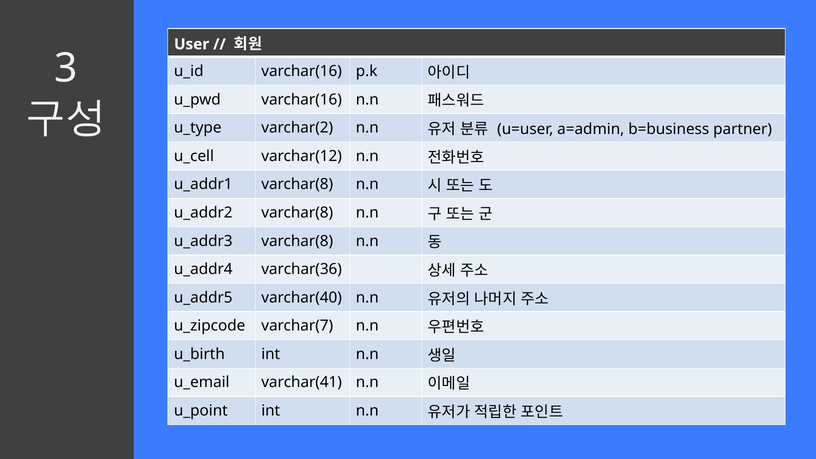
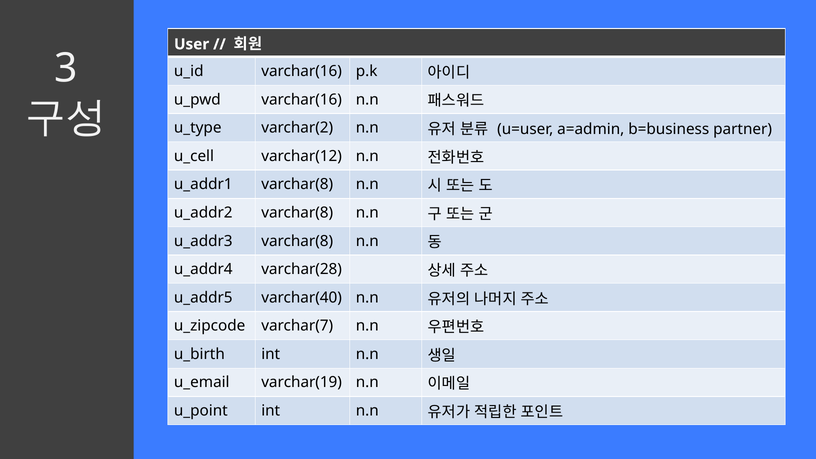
varchar(36: varchar(36 -> varchar(28
varchar(41: varchar(41 -> varchar(19
